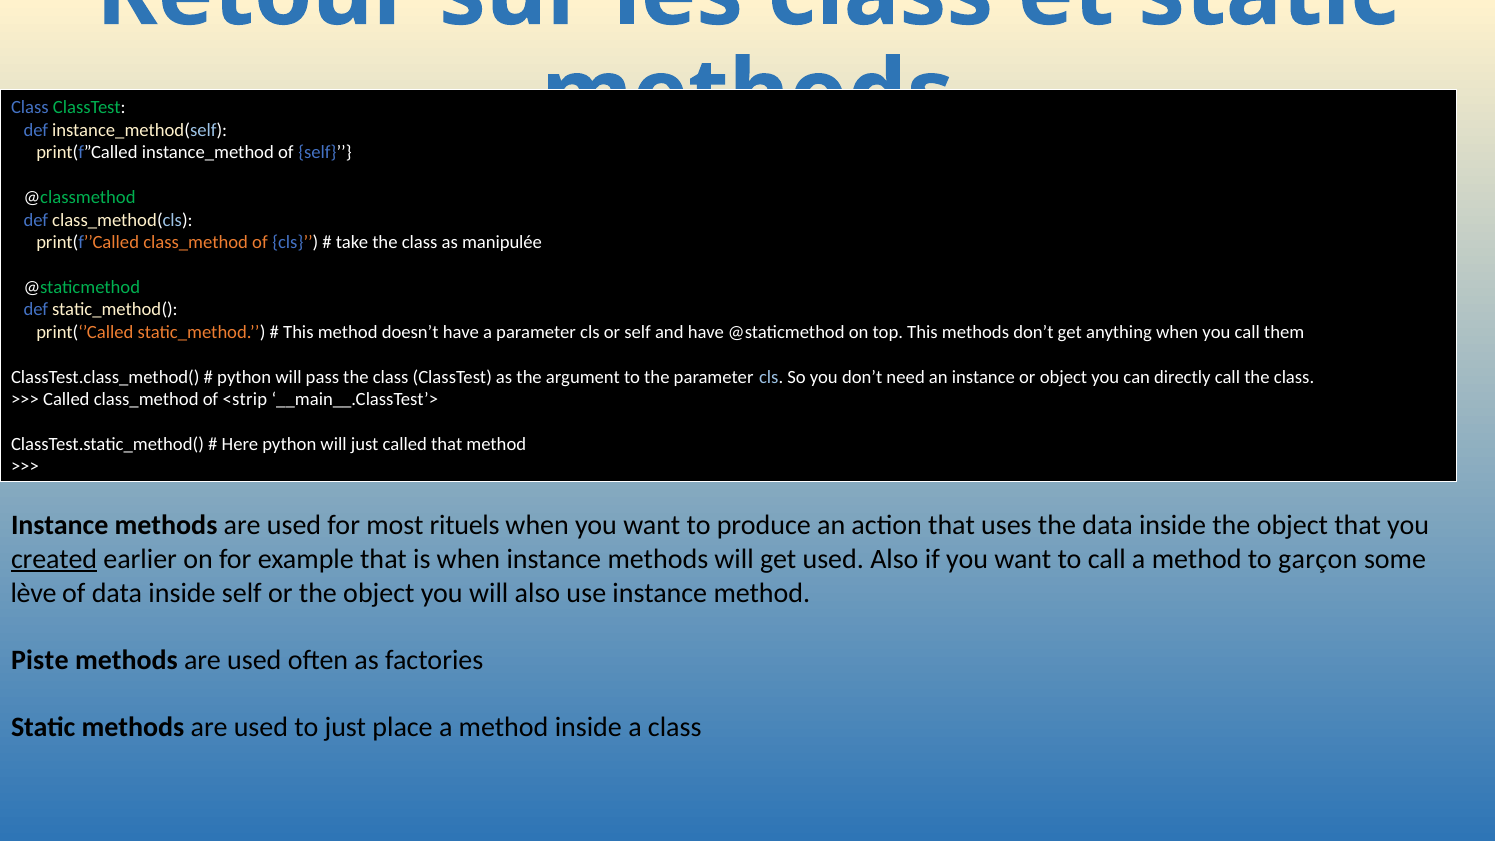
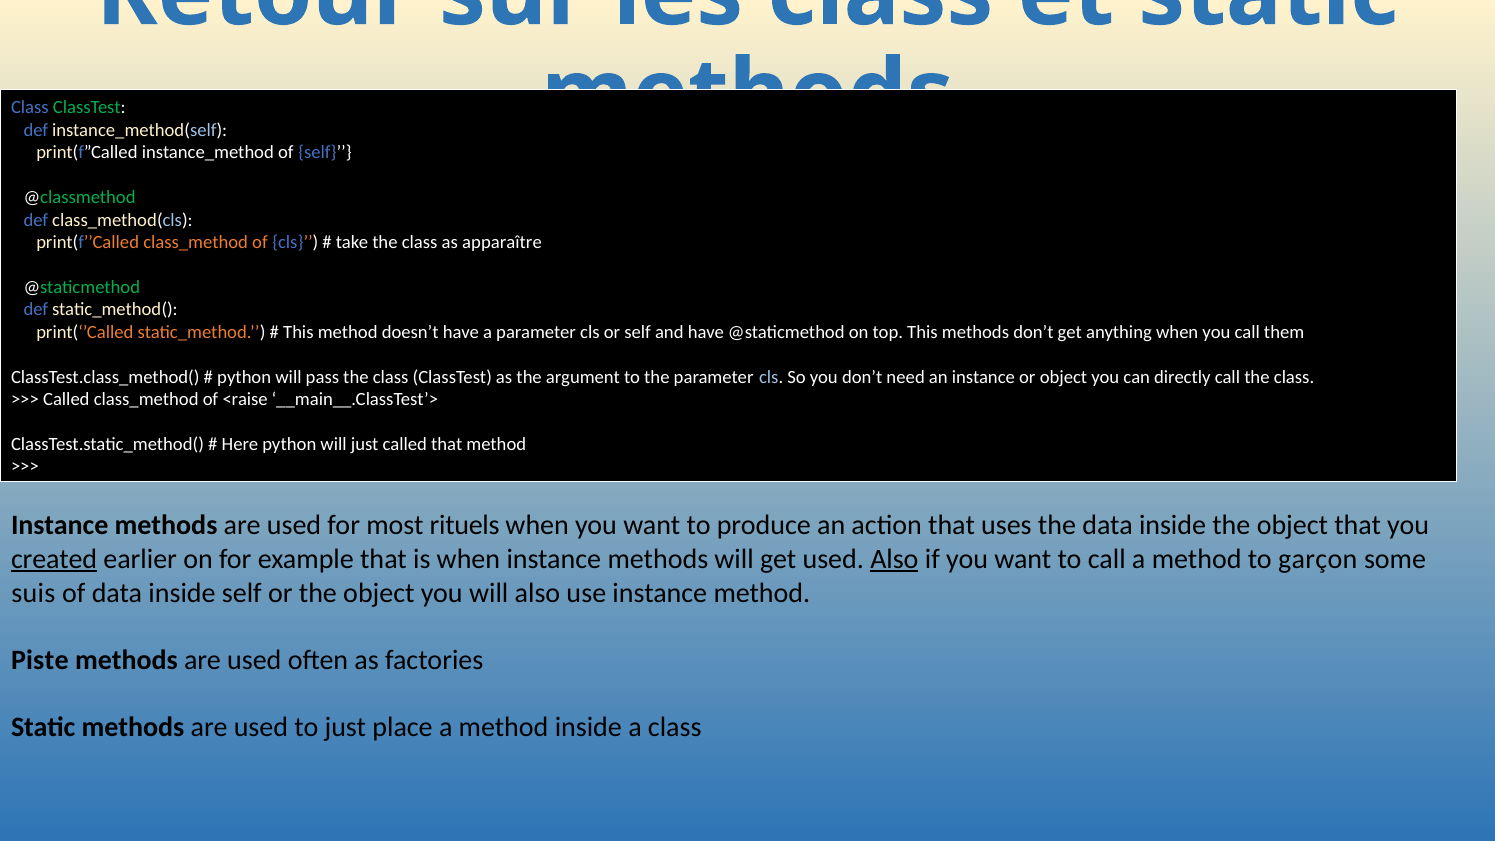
manipulée: manipulée -> apparaître
<strip: <strip -> <raise
Also at (894, 559) underline: none -> present
lève: lève -> suis
